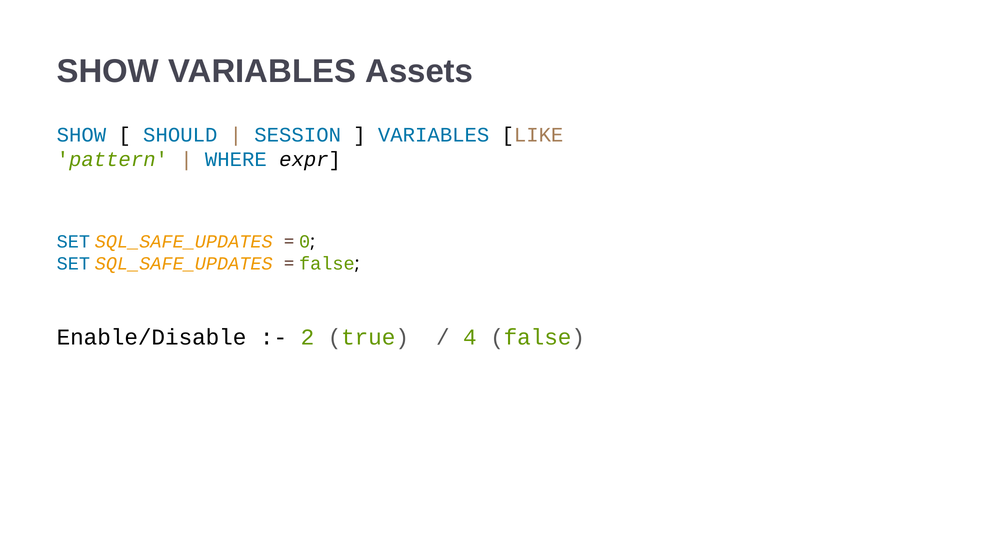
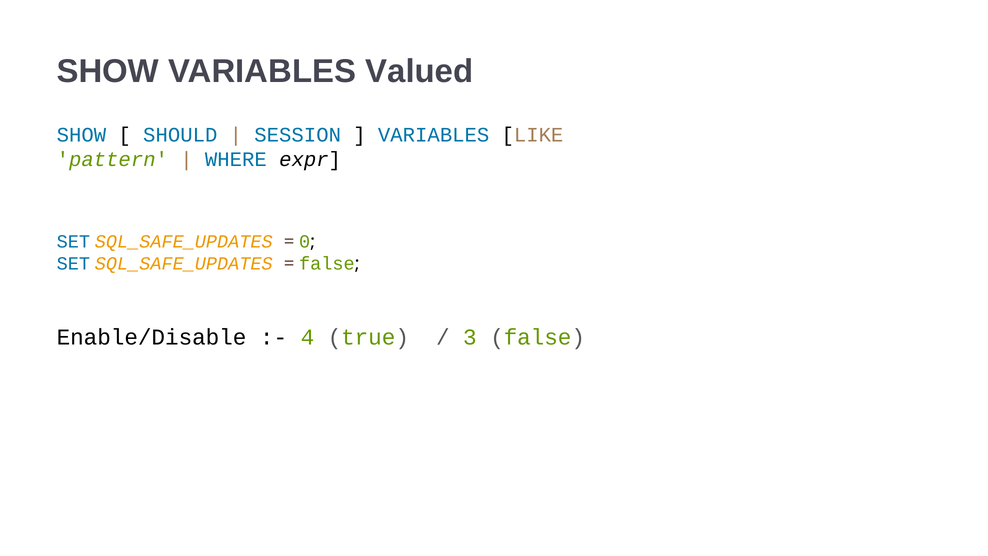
Assets: Assets -> Valued
2: 2 -> 4
4: 4 -> 3
